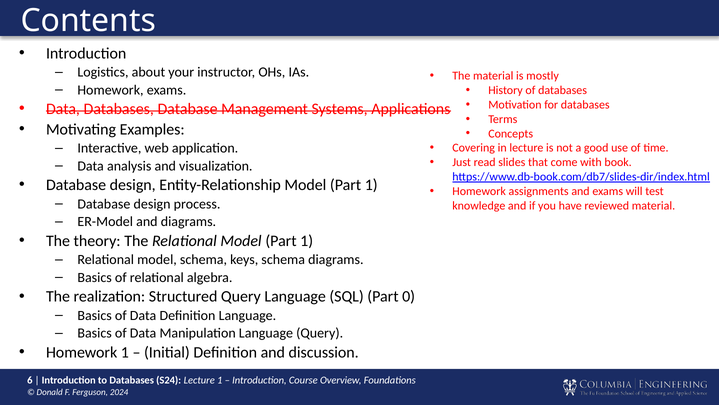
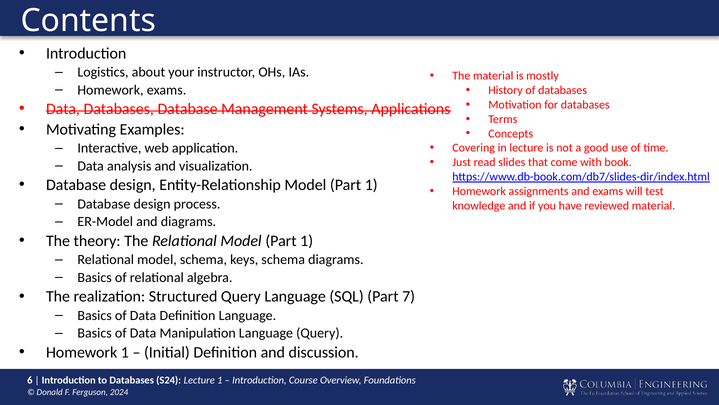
0: 0 -> 7
